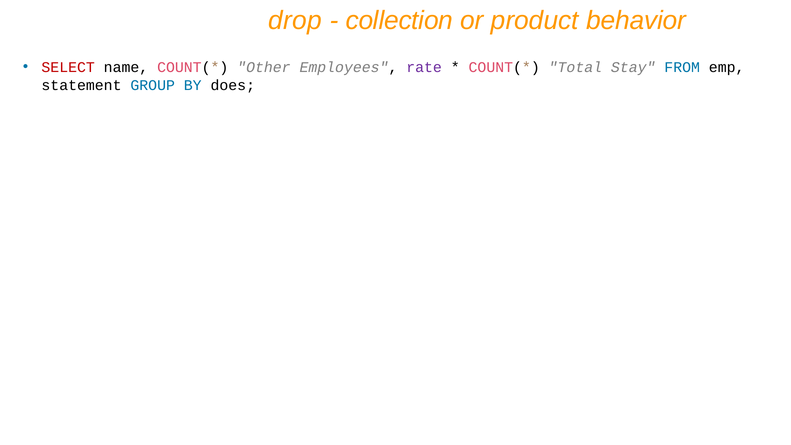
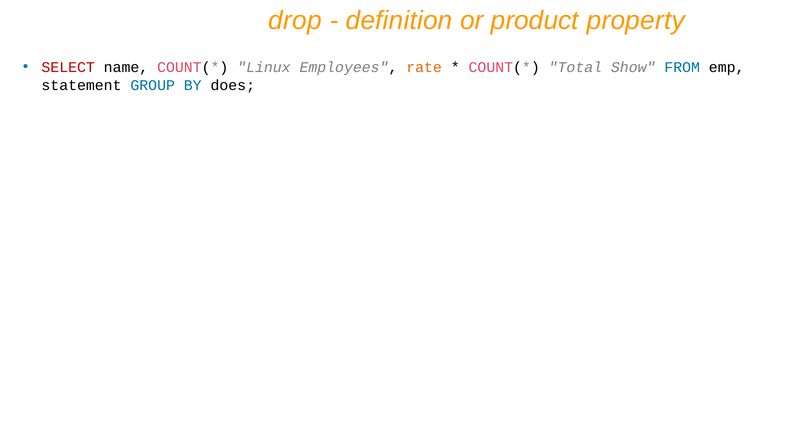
collection: collection -> definition
behavior: behavior -> property
Other: Other -> Linux
rate colour: purple -> orange
Stay: Stay -> Show
